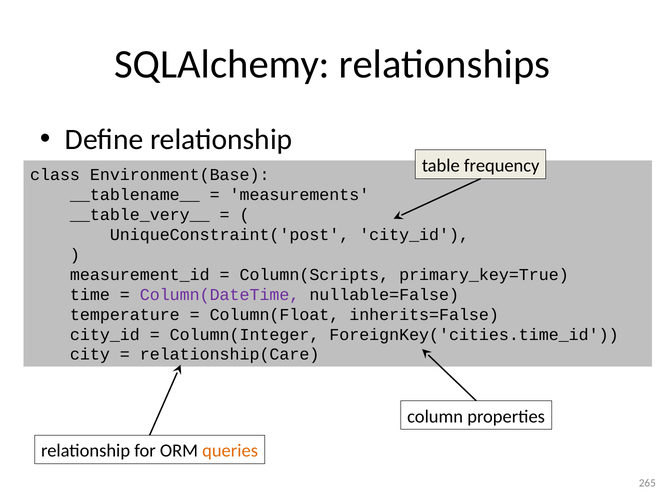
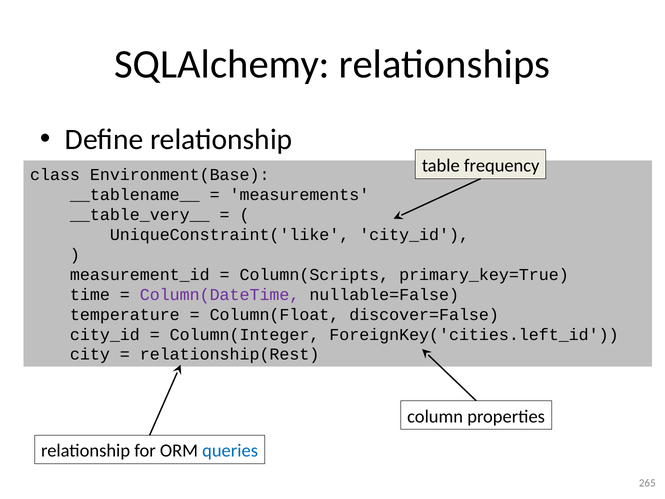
UniqueConstraint('post: UniqueConstraint('post -> UniqueConstraint('like
inherits=False: inherits=False -> discover=False
ForeignKey('cities.time_id: ForeignKey('cities.time_id -> ForeignKey('cities.left_id
relationship(Care: relationship(Care -> relationship(Rest
queries colour: orange -> blue
